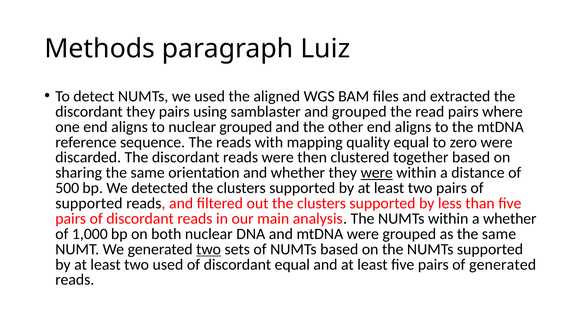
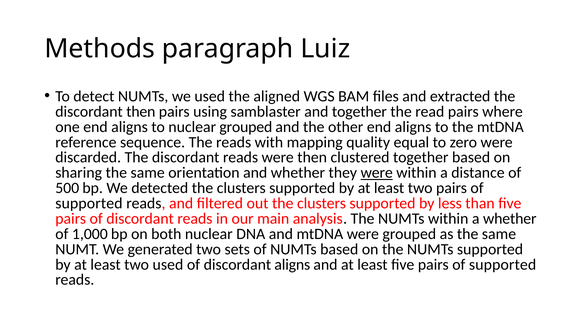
discordant they: they -> then
and grouped: grouped -> together
two at (209, 249) underline: present -> none
discordant equal: equal -> aligns
five pairs of generated: generated -> supported
